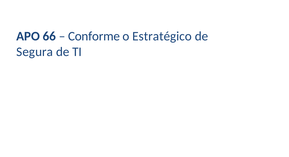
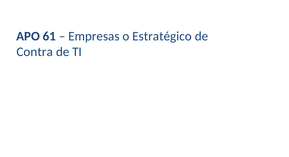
66: 66 -> 61
Conforme: Conforme -> Empresas
Segura: Segura -> Contra
